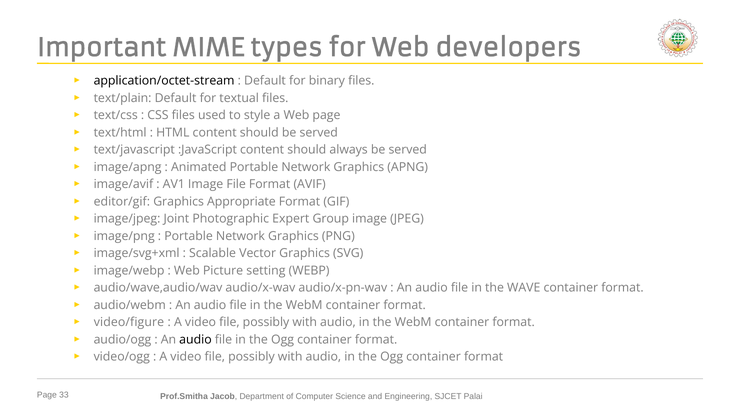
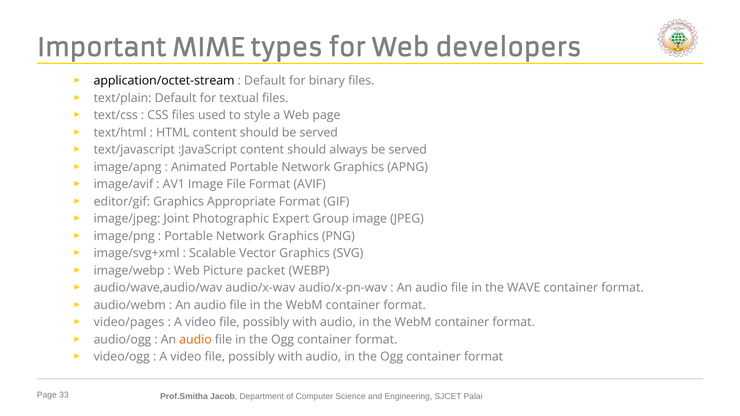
setting: setting -> packet
video/figure: video/figure -> video/pages
audio at (195, 340) colour: black -> orange
